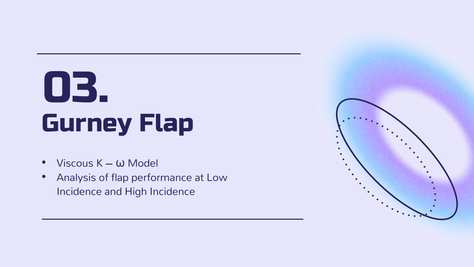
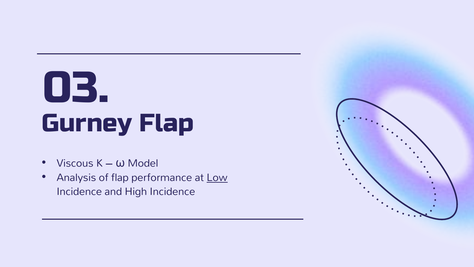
Low underline: none -> present
